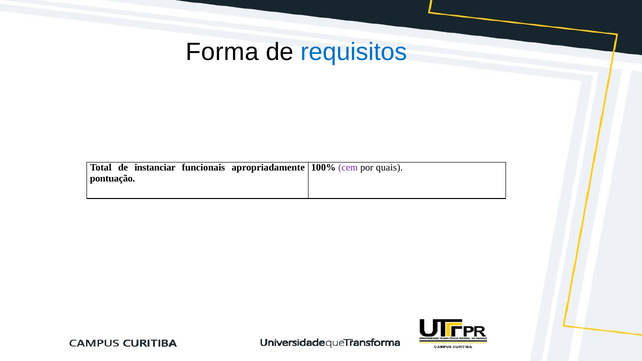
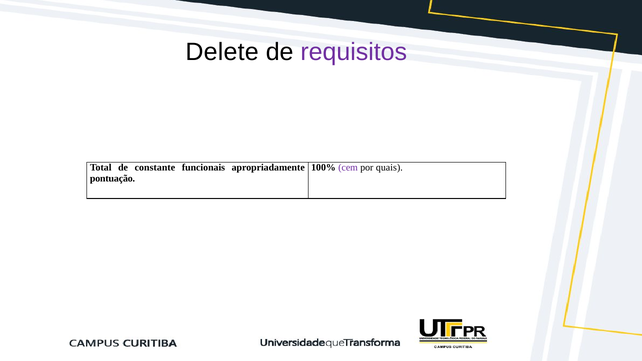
Forma: Forma -> Delete
requisitos colour: blue -> purple
instanciar: instanciar -> constante
